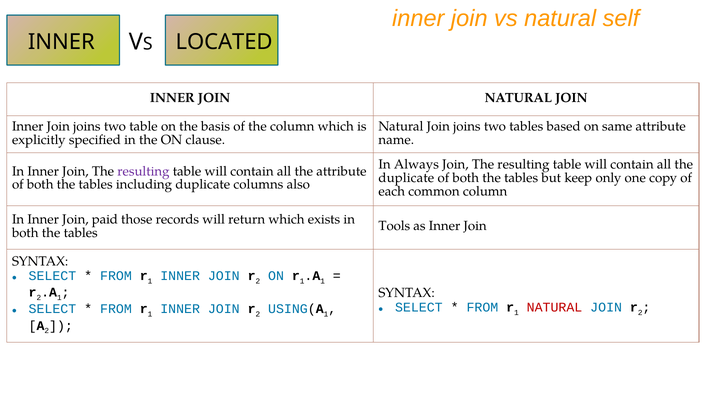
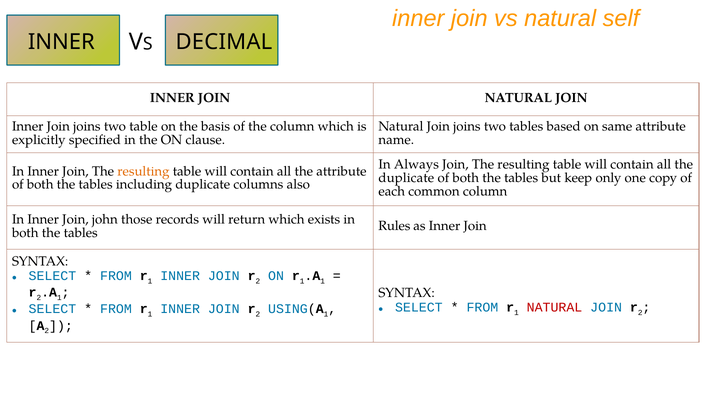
LOCATED: LOCATED -> DECIMAL
resulting at (143, 171) colour: purple -> orange
paid: paid -> john
Tools: Tools -> Rules
